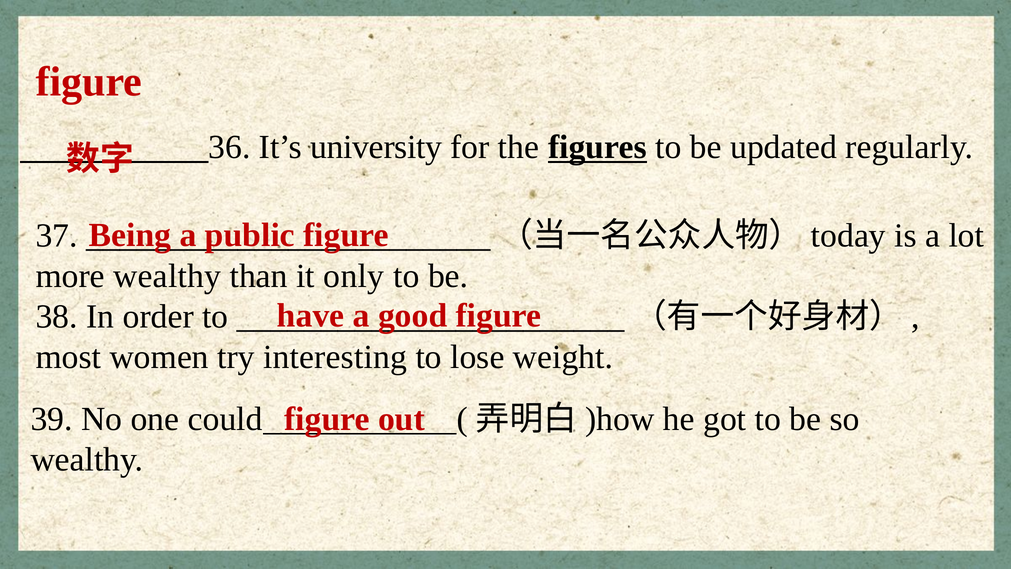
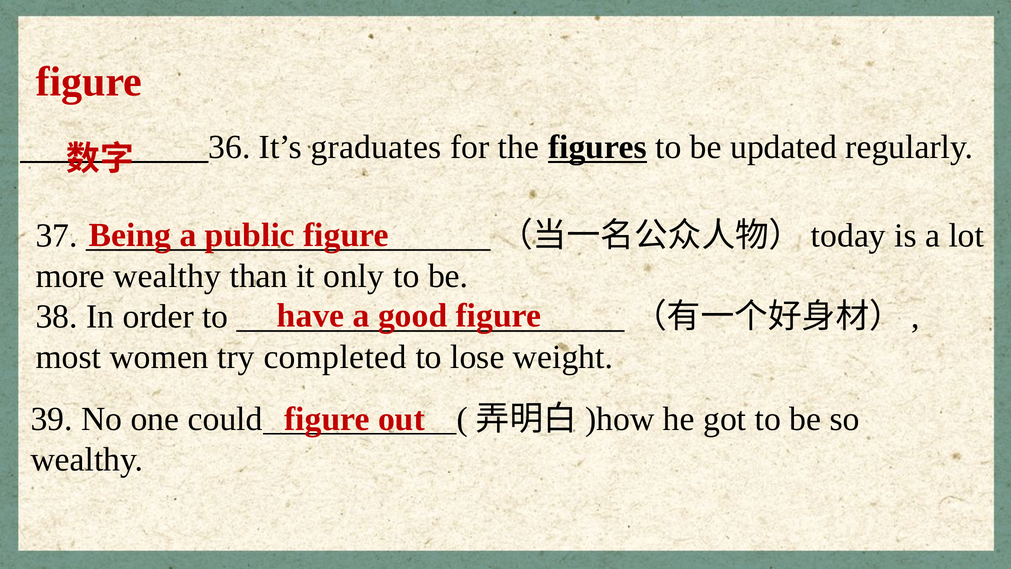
university: university -> graduates
interesting: interesting -> completed
